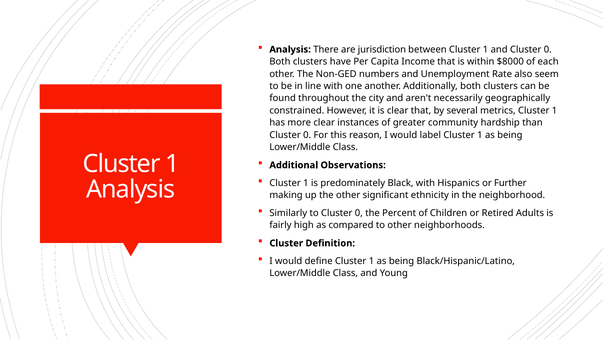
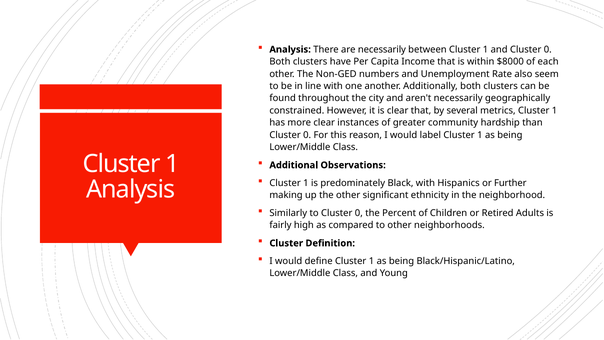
are jurisdiction: jurisdiction -> necessarily
